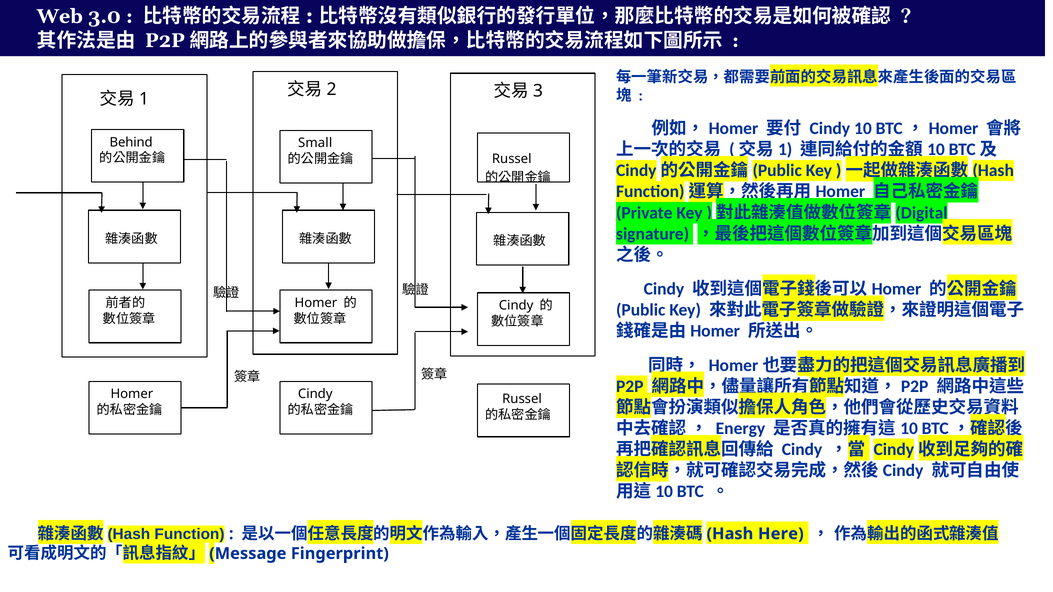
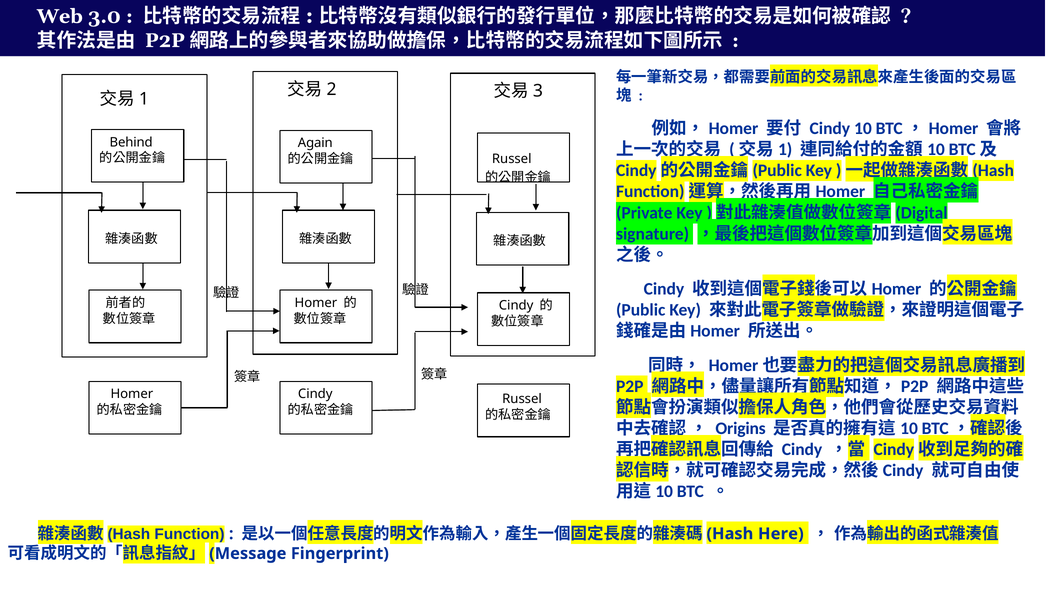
Small: Small -> Again
Energy: Energy -> Origins
